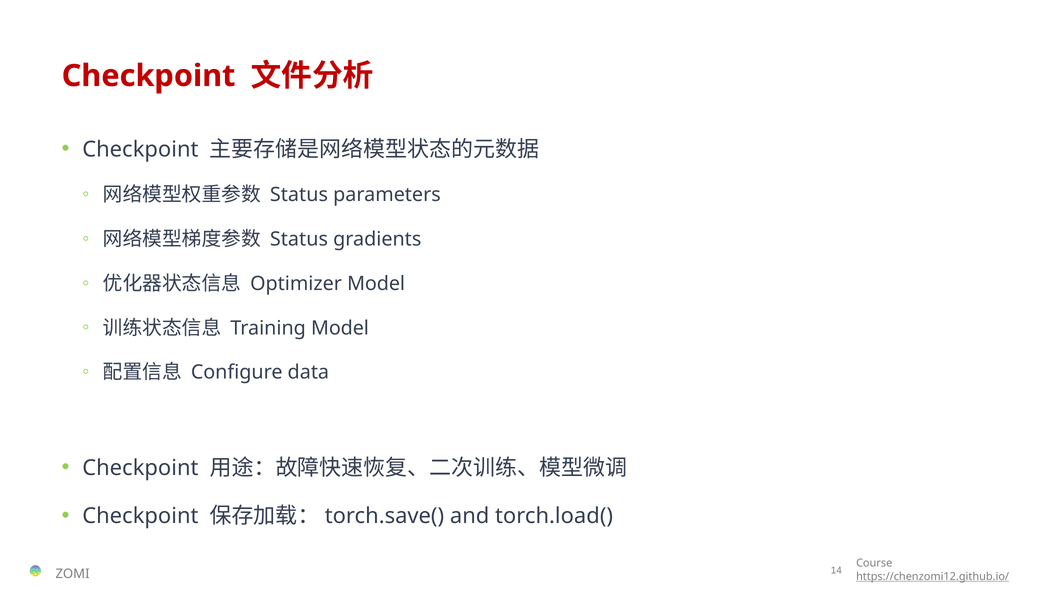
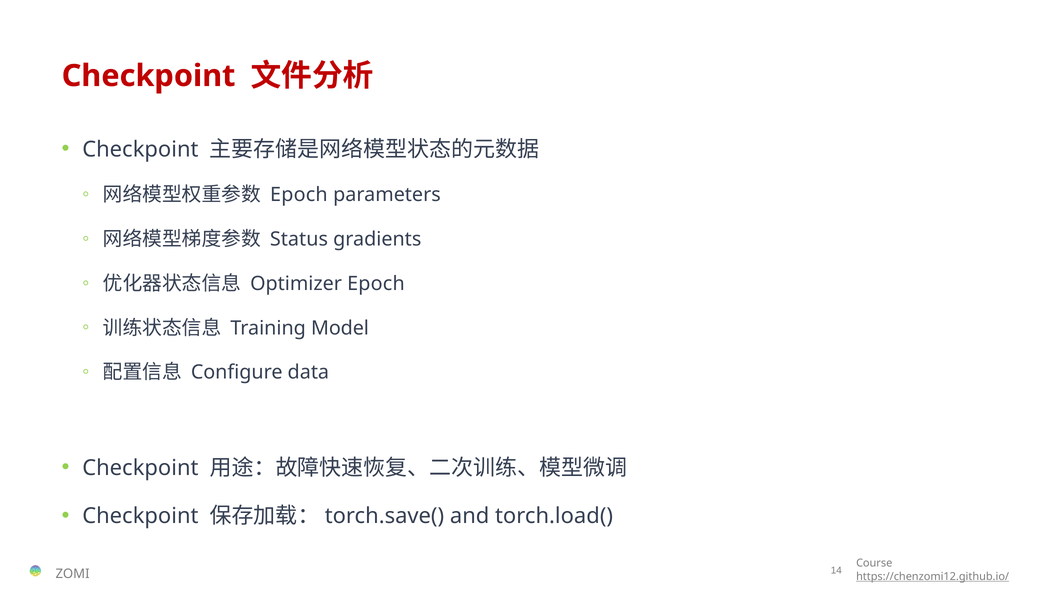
Status at (299, 195): Status -> Epoch
Optimizer Model: Model -> Epoch
